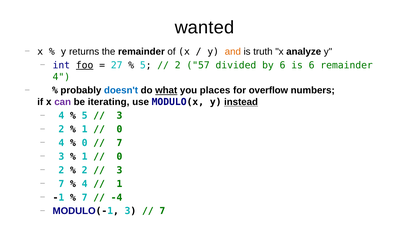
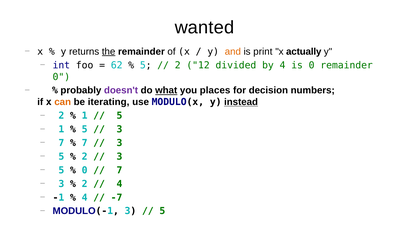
the underline: none -> present
truth: truth -> print
analyze: analyze -> actually
foo underline: present -> none
27: 27 -> 62
57: 57 -> 12
by 6: 6 -> 4
is 6: 6 -> 0
4 at (61, 77): 4 -> 0
doesn't colour: blue -> purple
overflow: overflow -> decision
can colour: purple -> orange
4 at (61, 116): 4 -> 2
5 at (85, 116): 5 -> 1
3 at (119, 116): 3 -> 5
2 at (61, 129): 2 -> 1
1 at (85, 129): 1 -> 5
0 at (119, 129): 0 -> 3
4 at (61, 143): 4 -> 7
0 at (85, 143): 0 -> 7
7 at (119, 143): 7 -> 3
3 at (61, 157): 3 -> 5
1 at (85, 157): 1 -> 2
0 at (119, 157): 0 -> 3
2 at (61, 170): 2 -> 5
2 at (85, 170): 2 -> 0
3 at (119, 170): 3 -> 7
7 at (61, 184): 7 -> 3
4 at (85, 184): 4 -> 2
1 at (119, 184): 1 -> 4
7 at (85, 198): 7 -> 4
-4: -4 -> -7
7 at (162, 211): 7 -> 5
